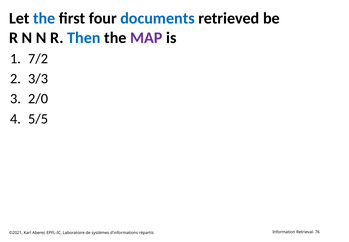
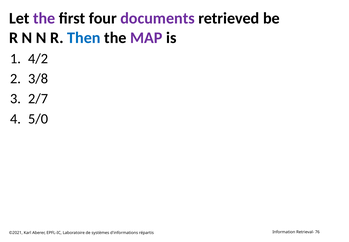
the at (44, 18) colour: blue -> purple
documents colour: blue -> purple
7/2: 7/2 -> 4/2
3/3: 3/3 -> 3/8
2/0: 2/0 -> 2/7
5/5: 5/5 -> 5/0
